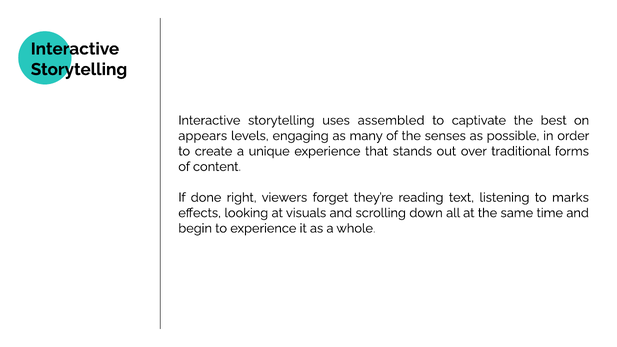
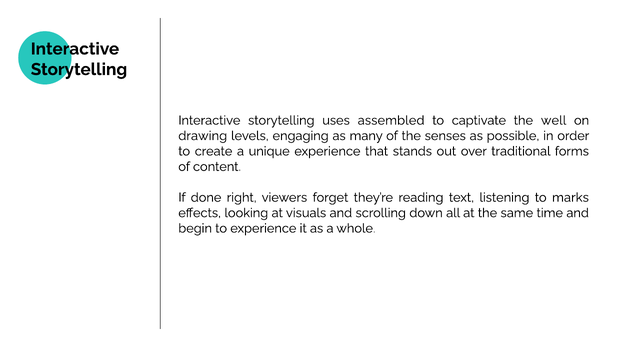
best: best -> well
appears: appears -> drawing
